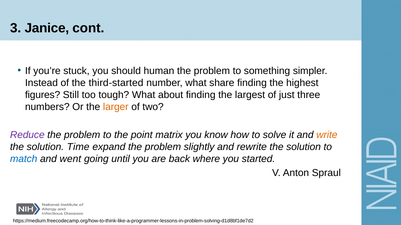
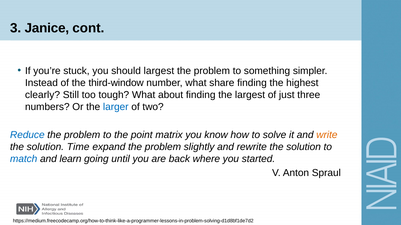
should human: human -> largest
third-started: third-started -> third-window
figures: figures -> clearly
larger colour: orange -> blue
Reduce colour: purple -> blue
went: went -> learn
